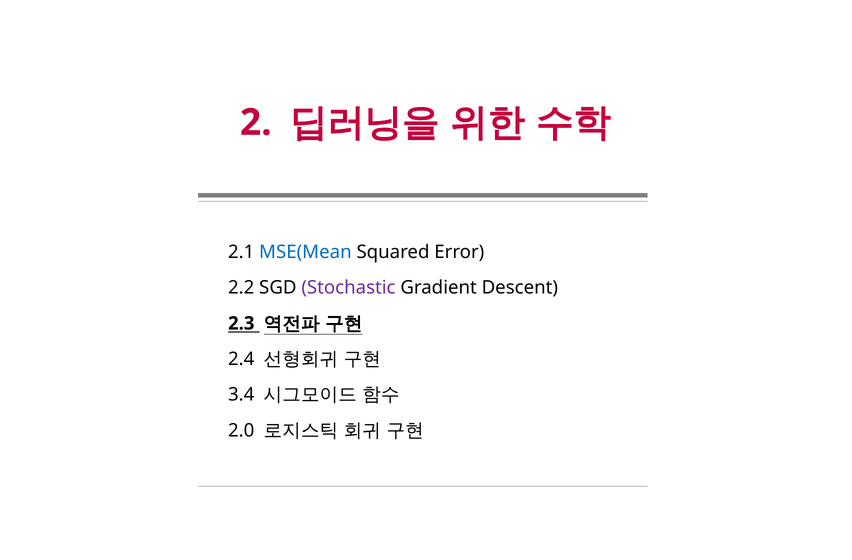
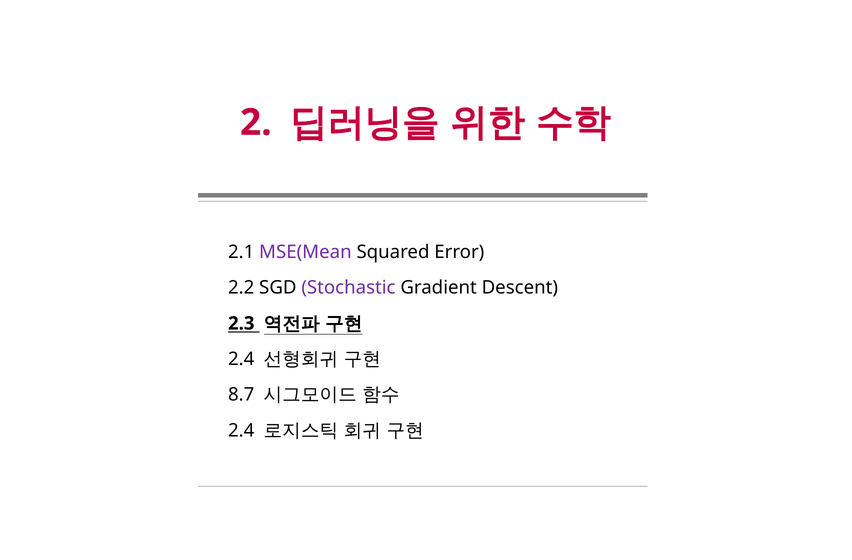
MSE(Mean colour: blue -> purple
3.4: 3.4 -> 8.7
2.0 at (241, 430): 2.0 -> 2.4
